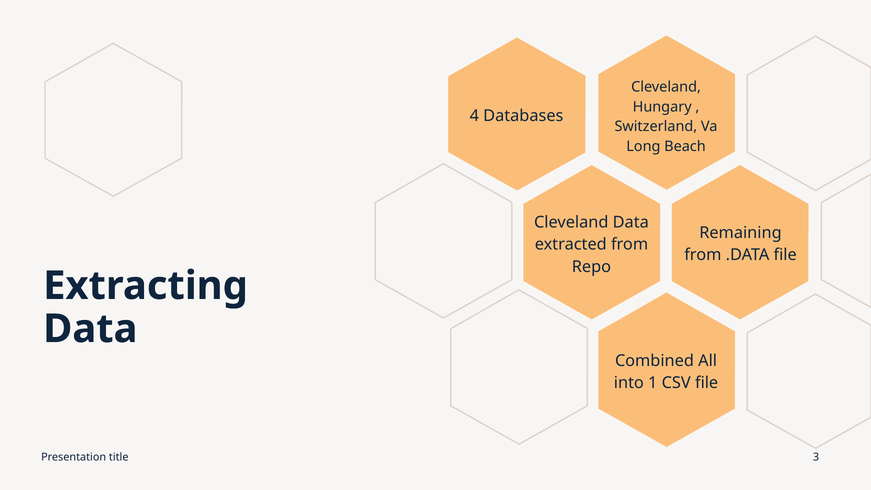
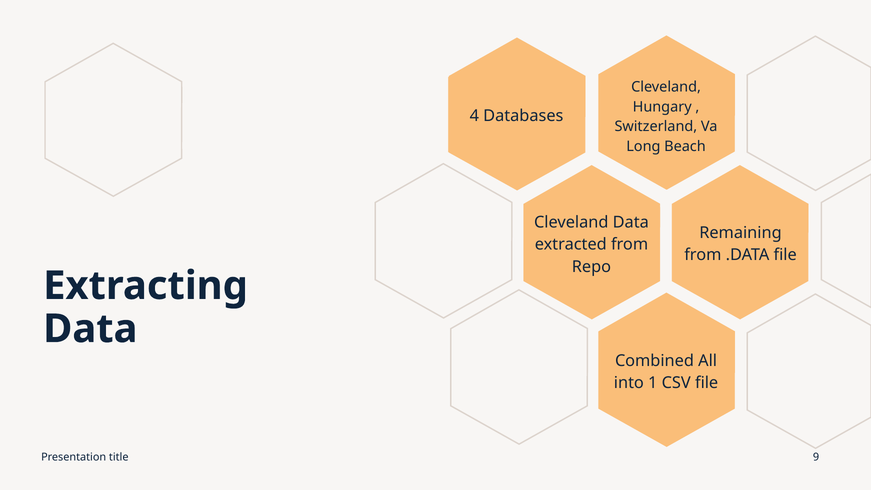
3: 3 -> 9
